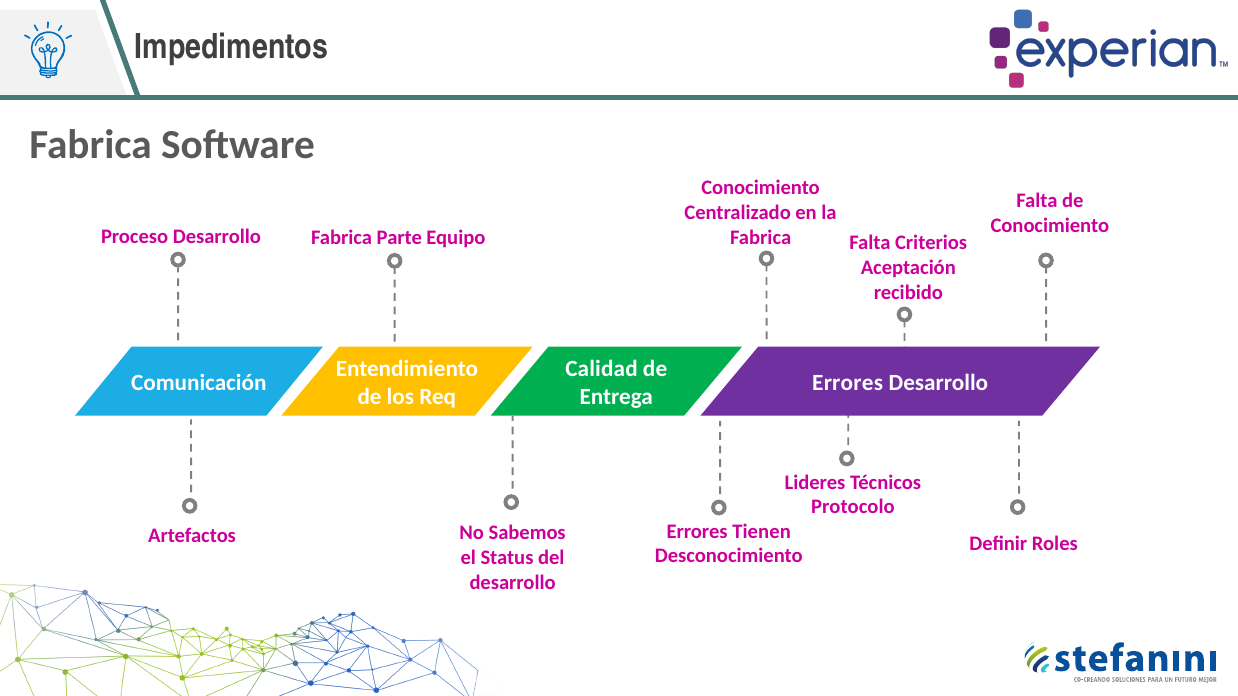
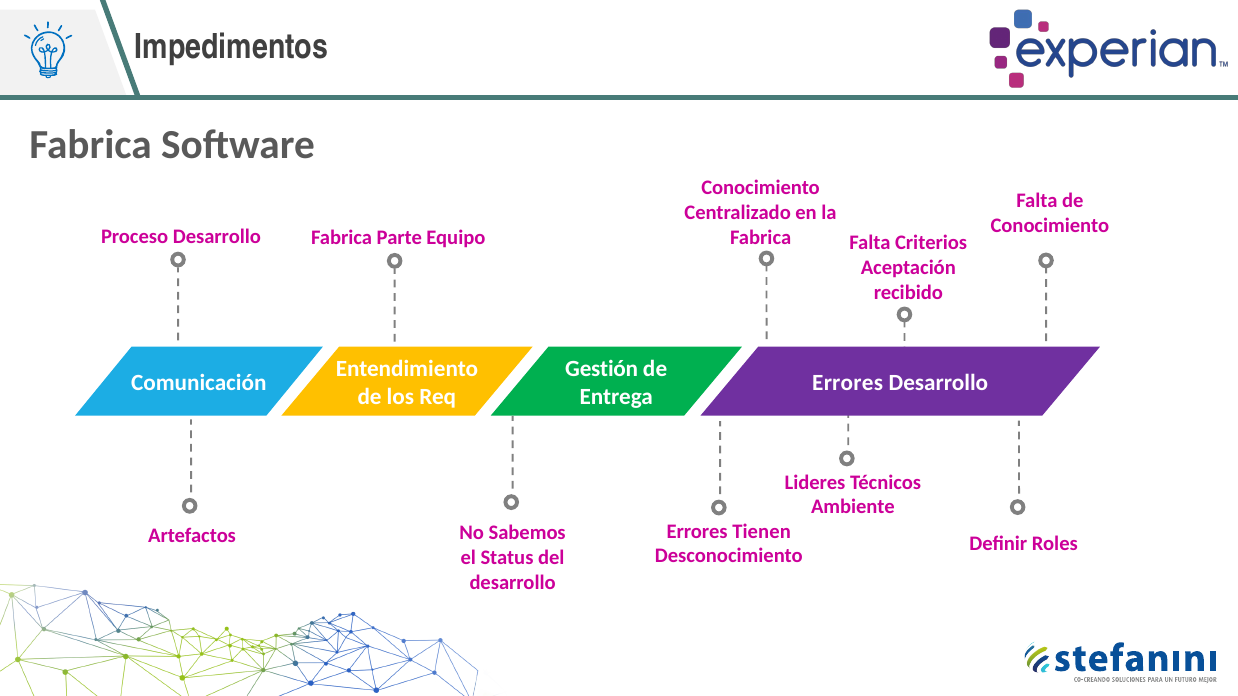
Calidad: Calidad -> Gestión
Protocolo: Protocolo -> Ambiente
